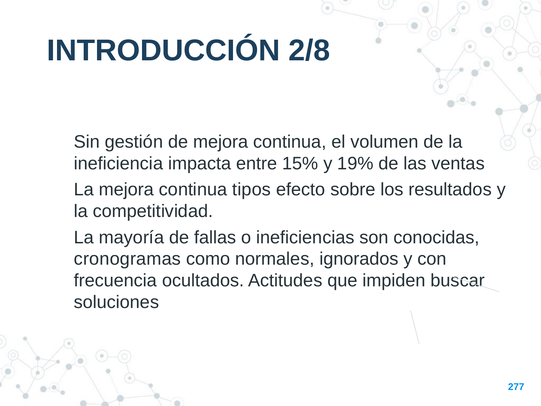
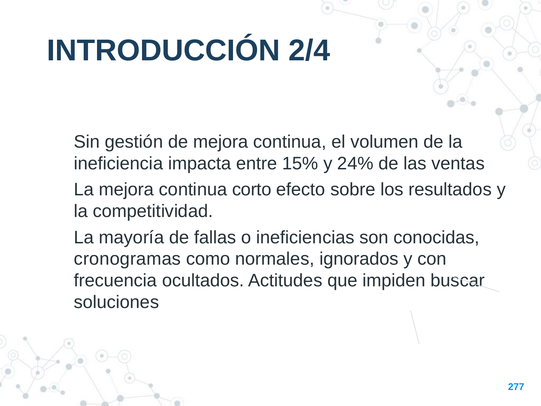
2/8: 2/8 -> 2/4
19%: 19% -> 24%
tipos: tipos -> corto
